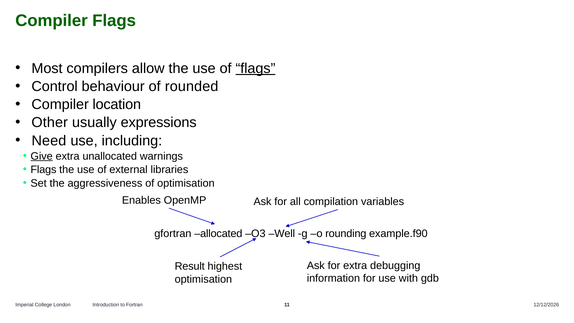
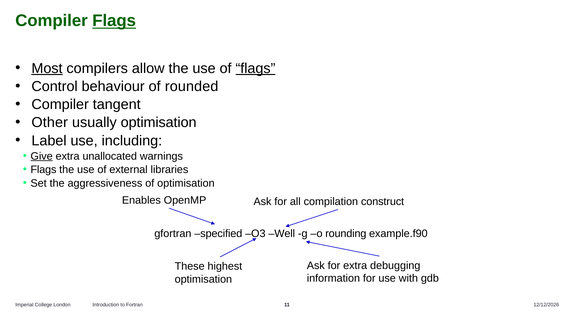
Flags at (114, 21) underline: none -> present
Most underline: none -> present
location: location -> tangent
usually expressions: expressions -> optimisation
Need: Need -> Label
variables: variables -> construct
allocated: allocated -> specified
Result: Result -> These
